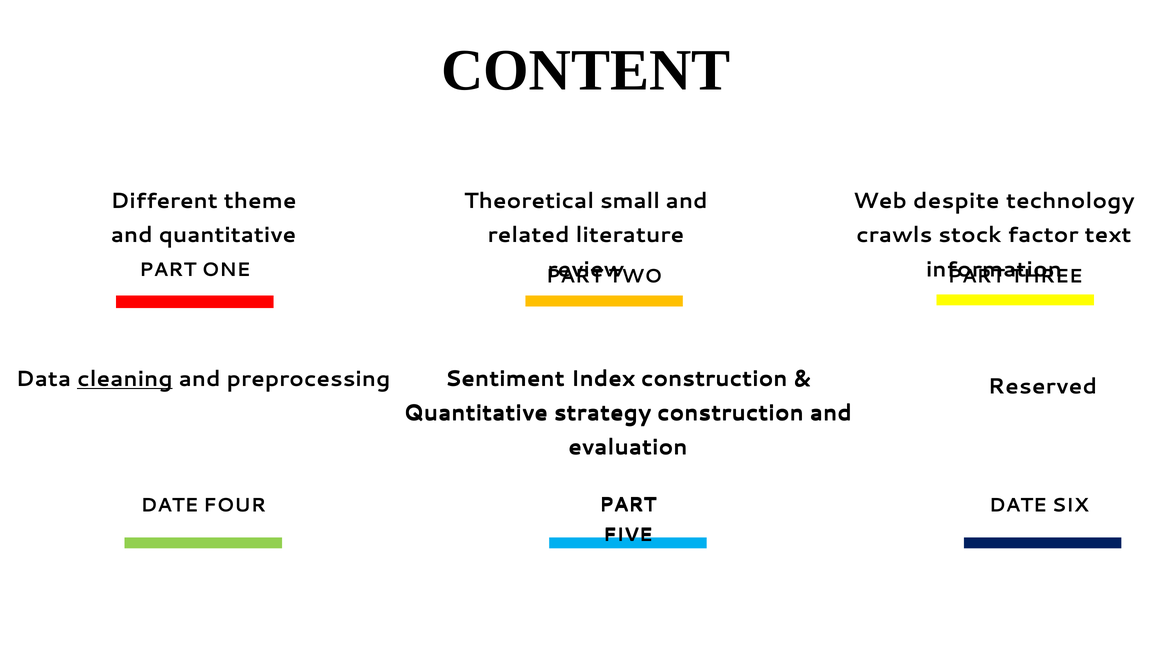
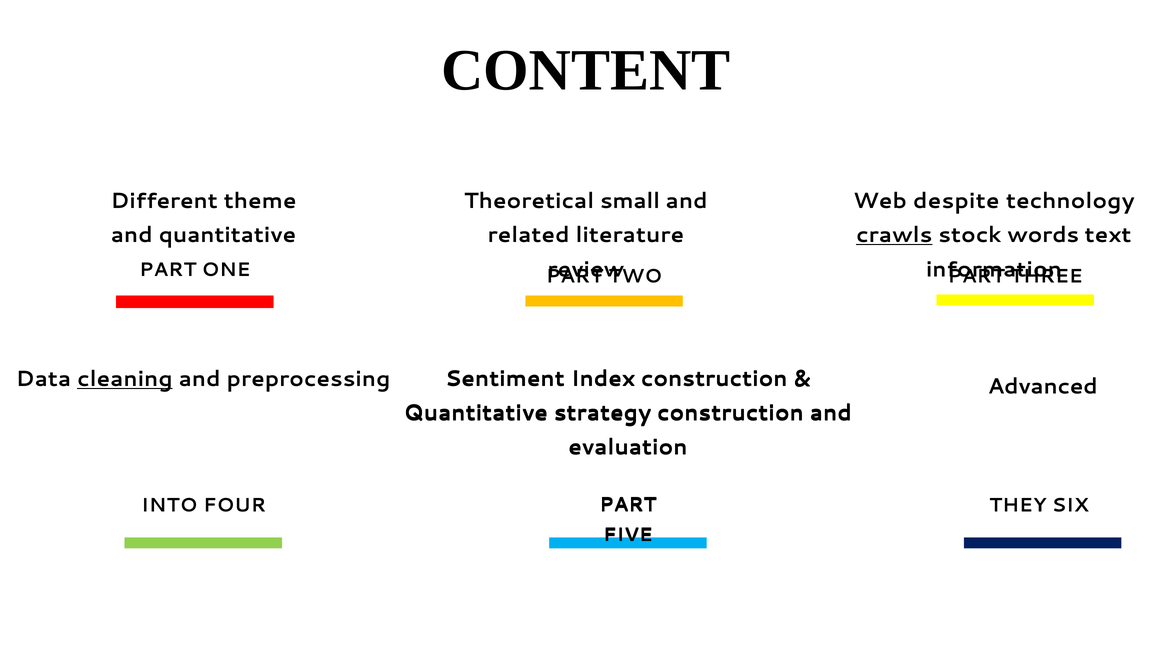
crawls underline: none -> present
factor: factor -> words
Reserved: Reserved -> Advanced
DATE at (169, 505): DATE -> INTO
DATE at (1018, 505): DATE -> THEY
